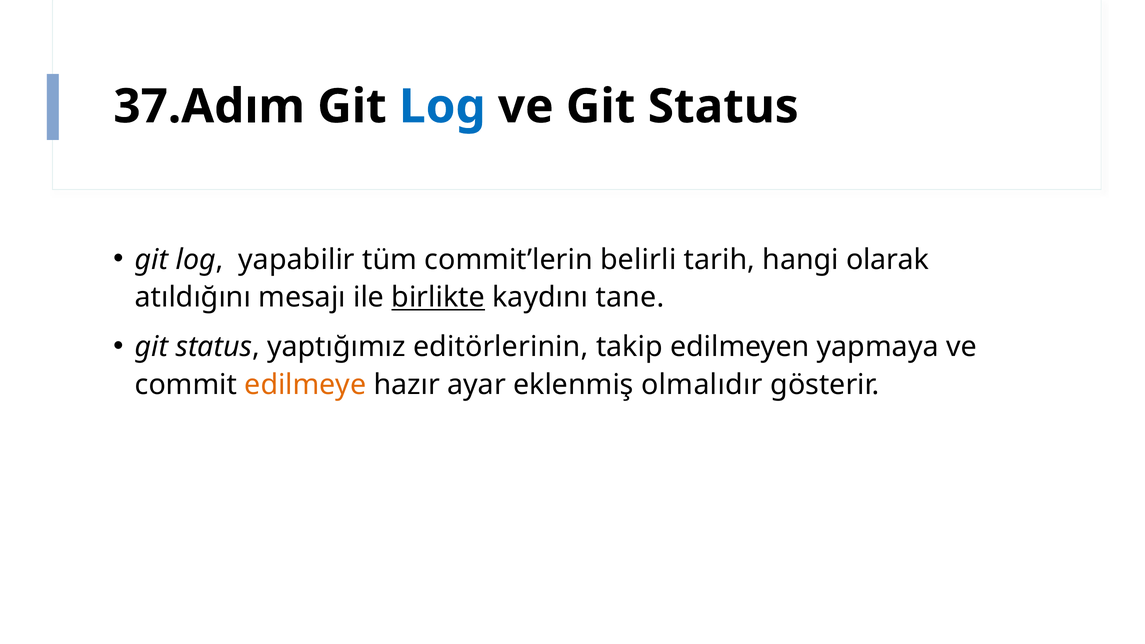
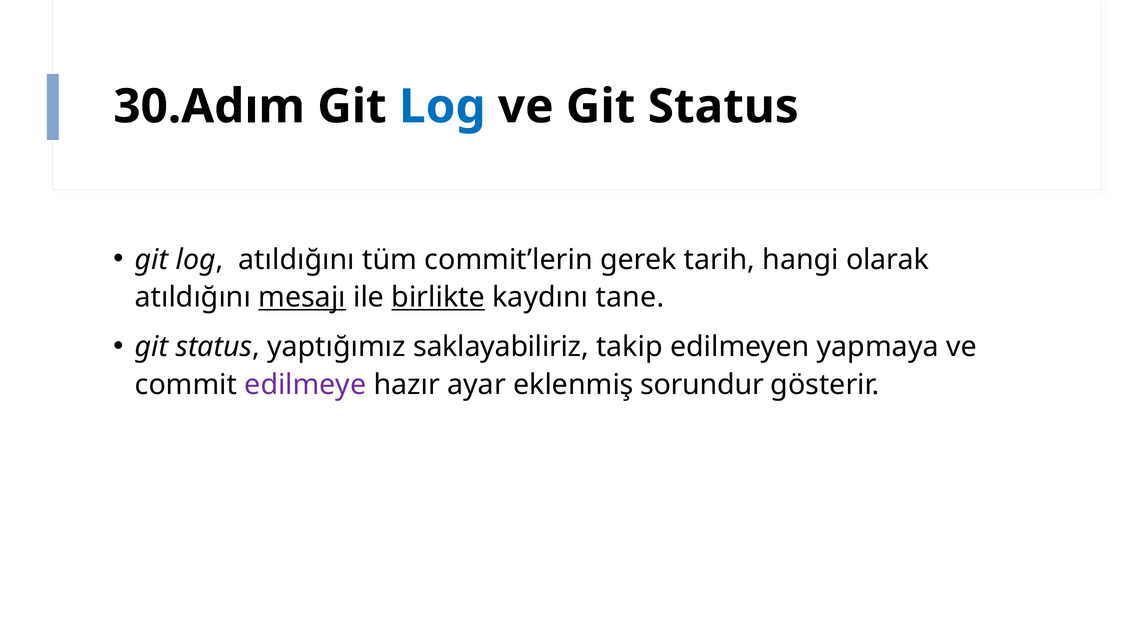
37.Adım: 37.Adım -> 30.Adım
log yapabilir: yapabilir -> atıldığını
belirli: belirli -> gerek
mesajı underline: none -> present
editörlerinin: editörlerinin -> saklayabiliriz
edilmeye colour: orange -> purple
olmalıdır: olmalıdır -> sorundur
